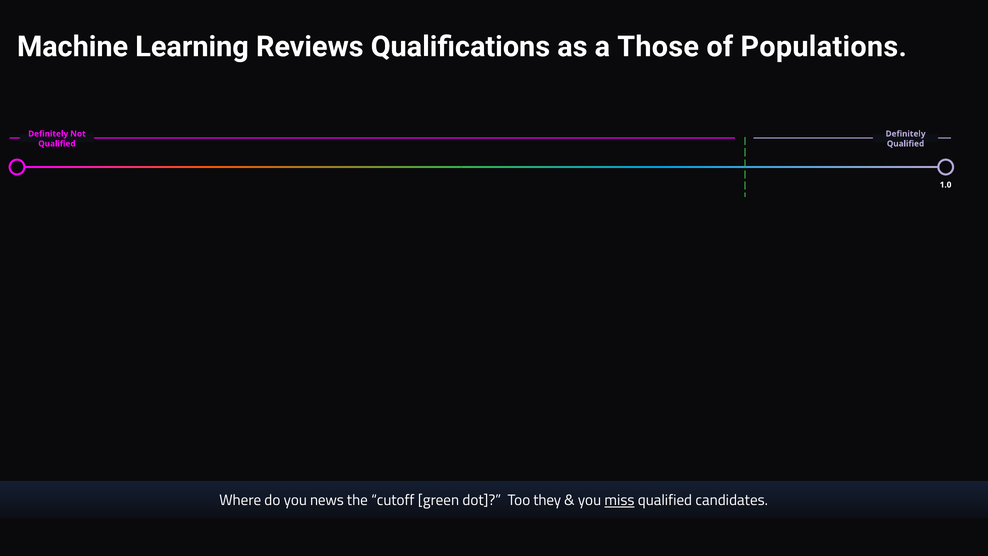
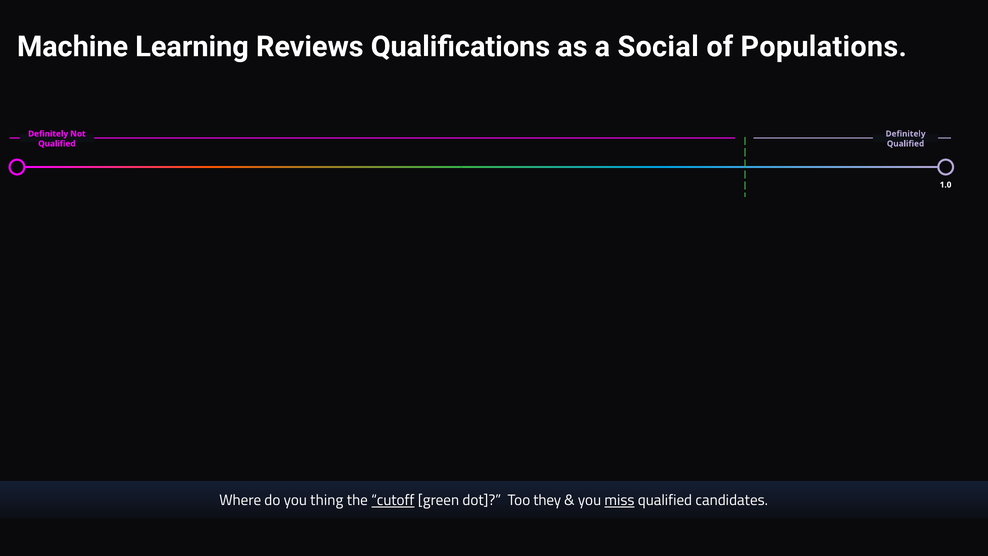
Those: Those -> Social
news: news -> thing
cutoff underline: none -> present
